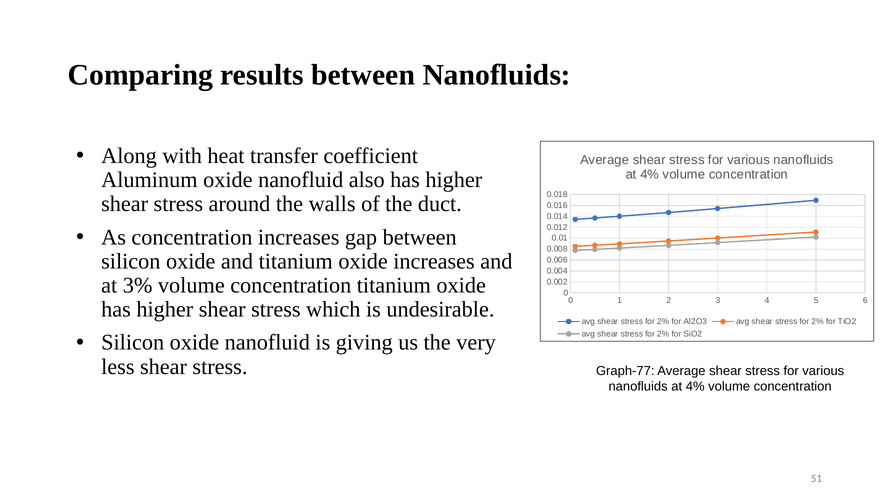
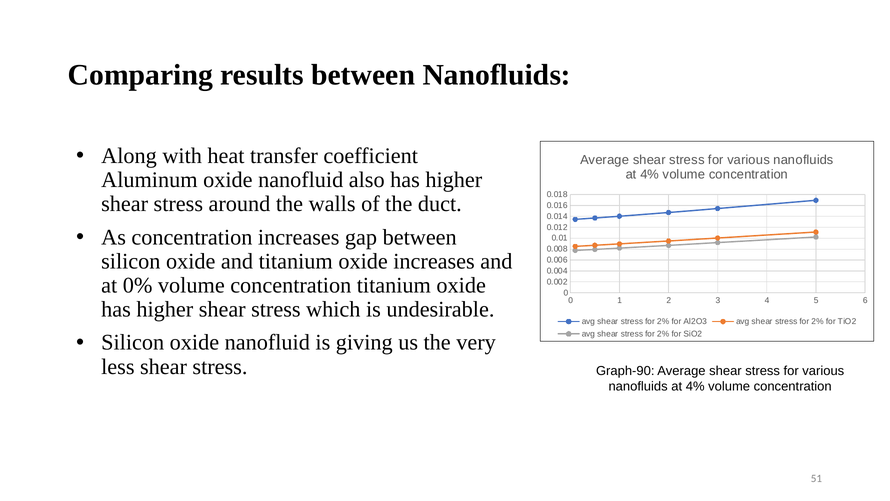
3%: 3% -> 0%
Graph-77: Graph-77 -> Graph-90
